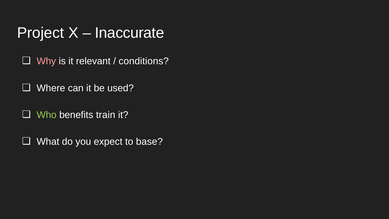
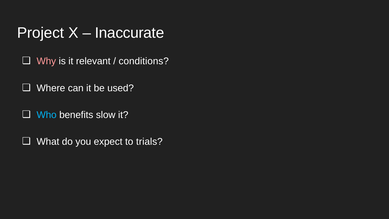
Who colour: light green -> light blue
train: train -> slow
base: base -> trials
